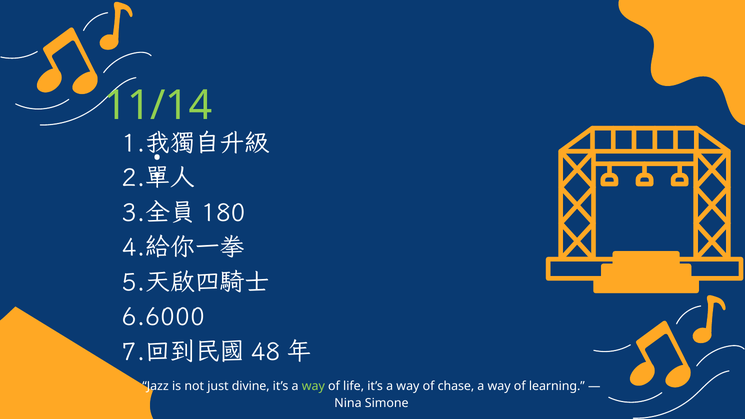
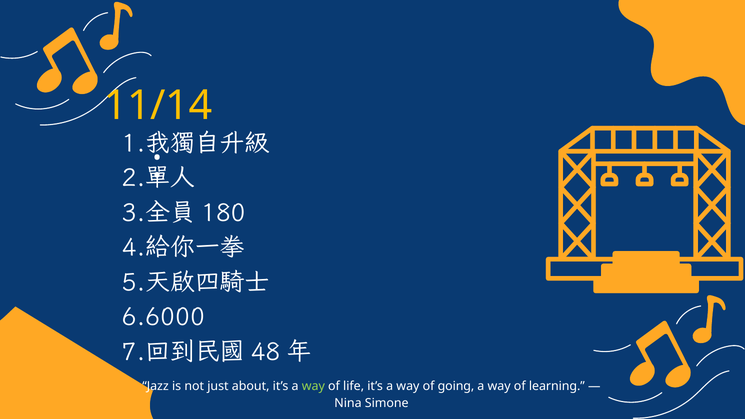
11/14 colour: light green -> yellow
divine: divine -> about
chase: chase -> going
